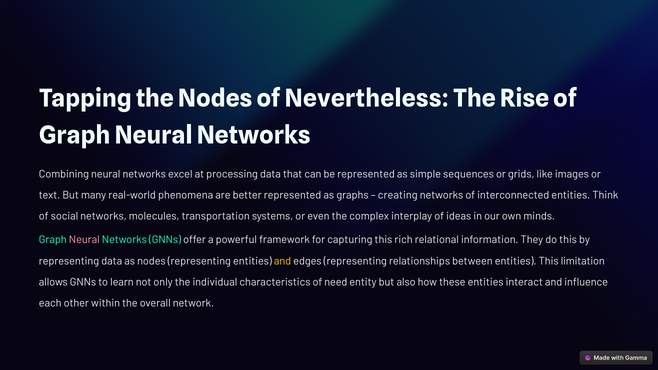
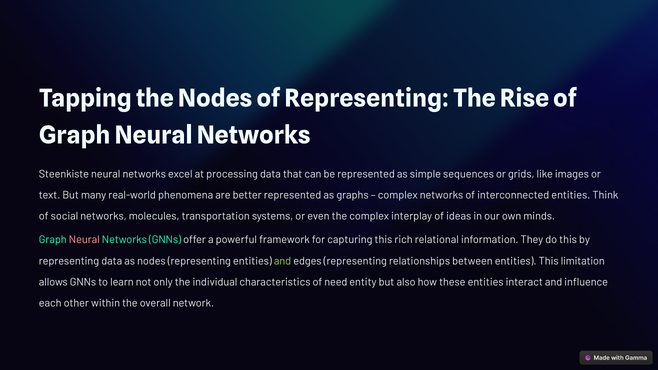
of Nevertheless: Nevertheless -> Representing
Combining: Combining -> Steenkiste
creating at (398, 195): creating -> complex
and at (283, 261) colour: yellow -> light green
